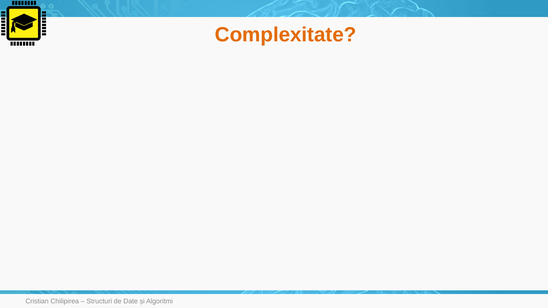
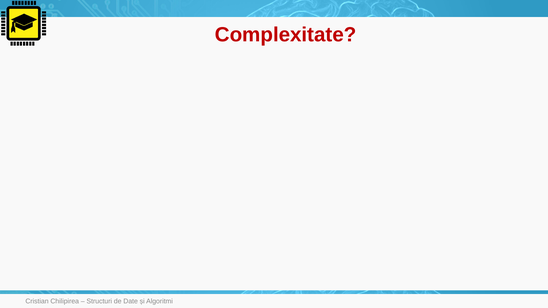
Complexitate colour: orange -> red
